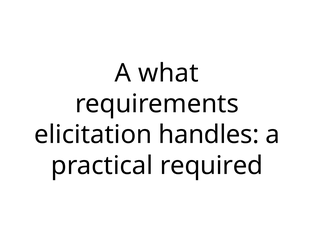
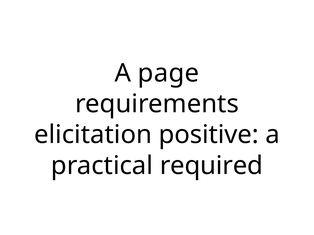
what: what -> page
handles: handles -> positive
